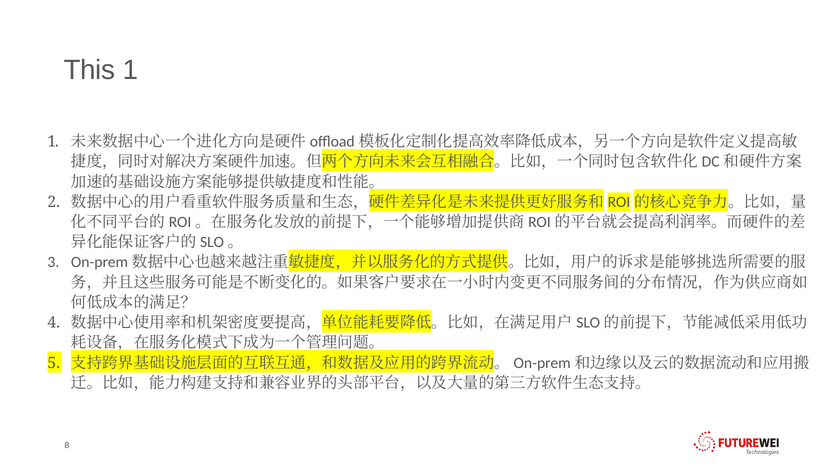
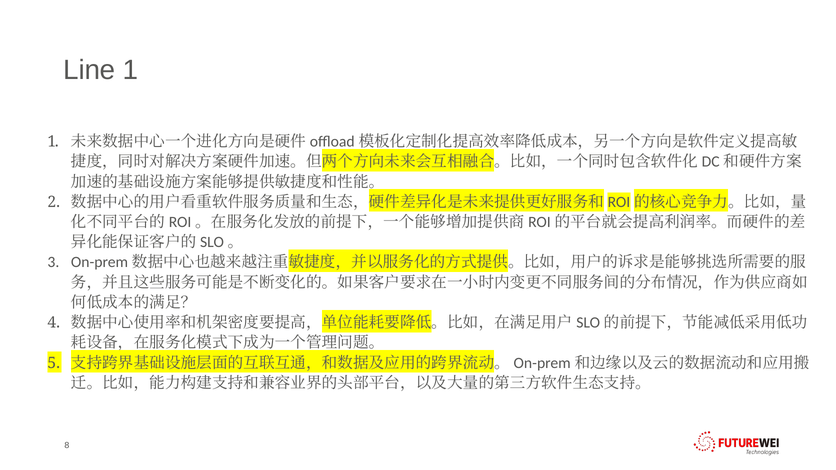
This: This -> Line
